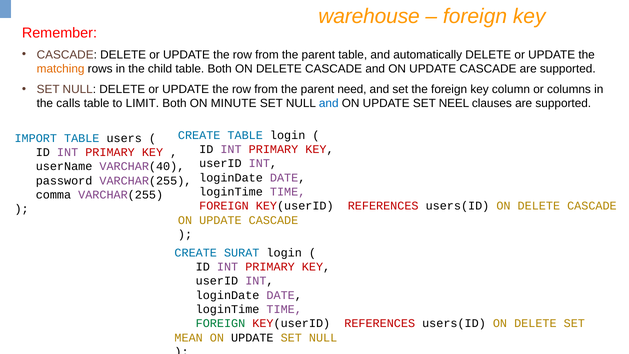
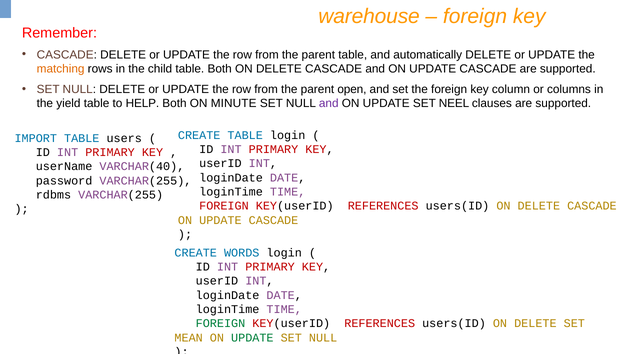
need: need -> open
calls: calls -> yield
LIMIT: LIMIT -> HELP
and at (329, 103) colour: blue -> purple
comma: comma -> rdbms
SURAT: SURAT -> WORDS
UPDATE at (252, 337) colour: black -> green
